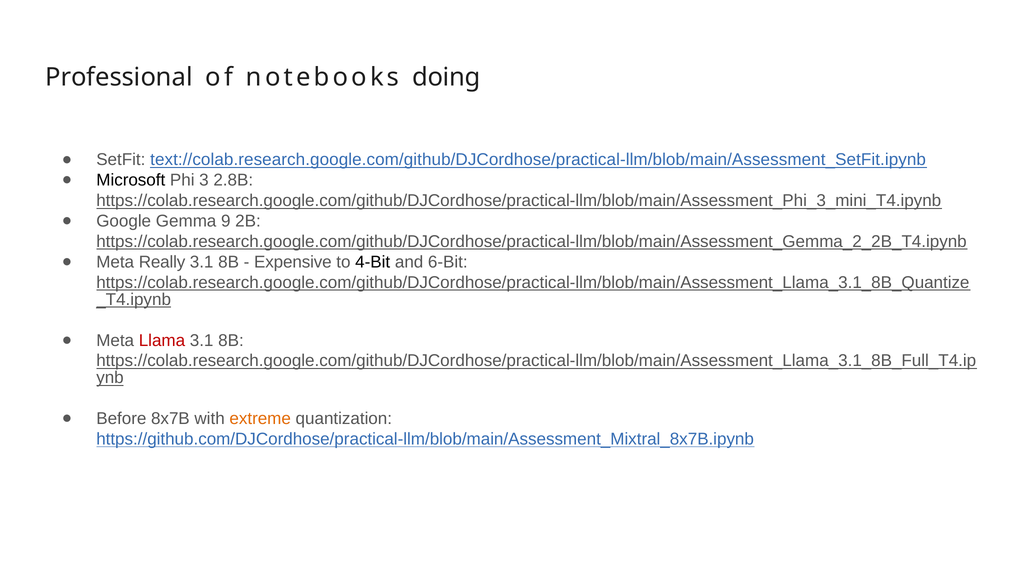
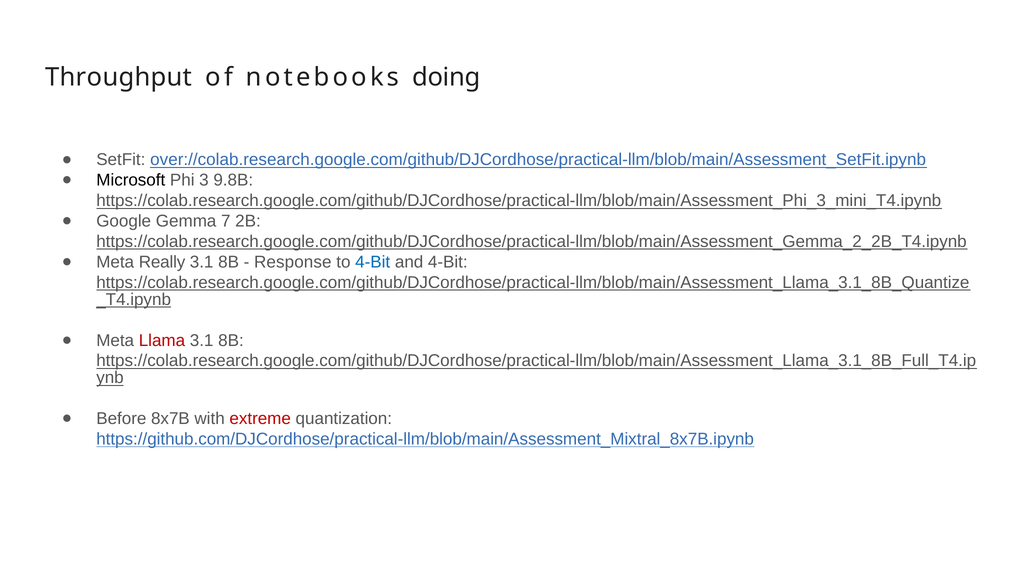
Professional: Professional -> Throughput
text://colab.research.google.com/github/DJCordhose/practical-llm/blob/main/Assessment_SetFit.ipynb: text://colab.research.google.com/github/DJCordhose/practical-llm/blob/main/Assessment_SetFit.ipynb -> over://colab.research.google.com/github/DJCordhose/practical-llm/blob/main/Assessment_SetFit.ipynb
2.8B: 2.8B -> 9.8B
9: 9 -> 7
Expensive: Expensive -> Response
4-Bit at (373, 262) colour: black -> blue
and 6-Bit: 6-Bit -> 4-Bit
extreme colour: orange -> red
